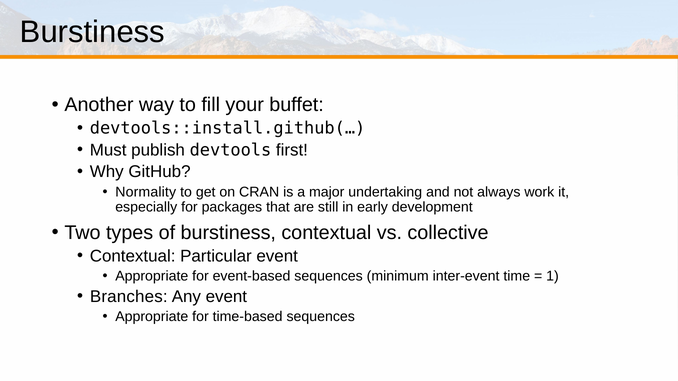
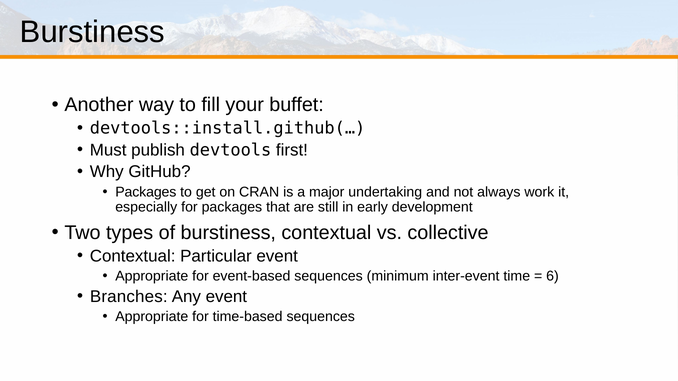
Normality at (146, 192): Normality -> Packages
1: 1 -> 6
